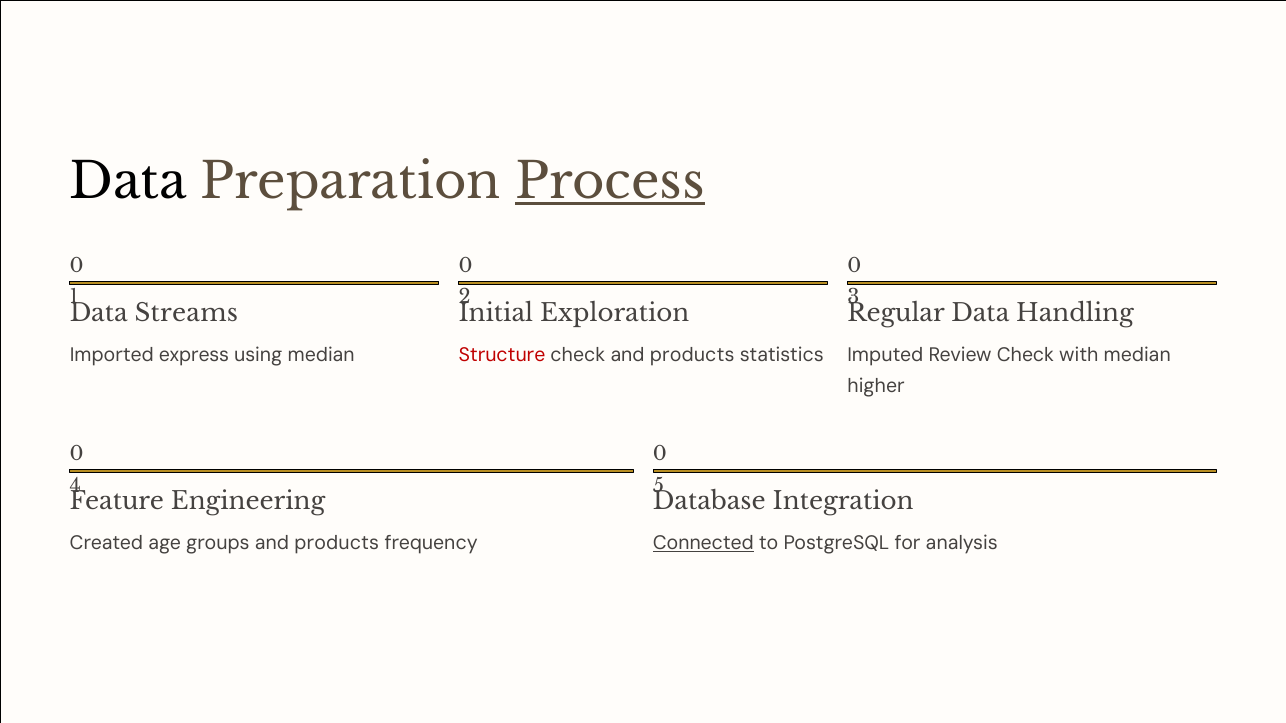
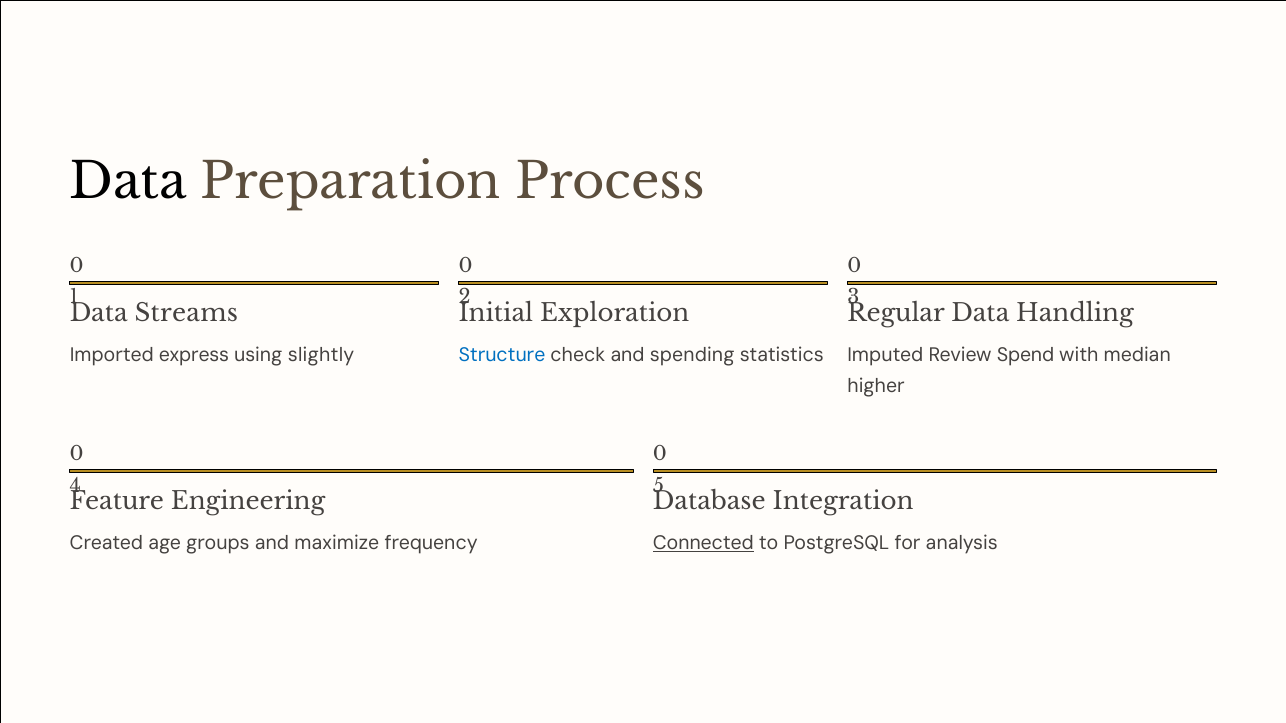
Process underline: present -> none
using median: median -> slightly
Structure colour: red -> blue
check and products: products -> spending
Review Check: Check -> Spend
groups and products: products -> maximize
